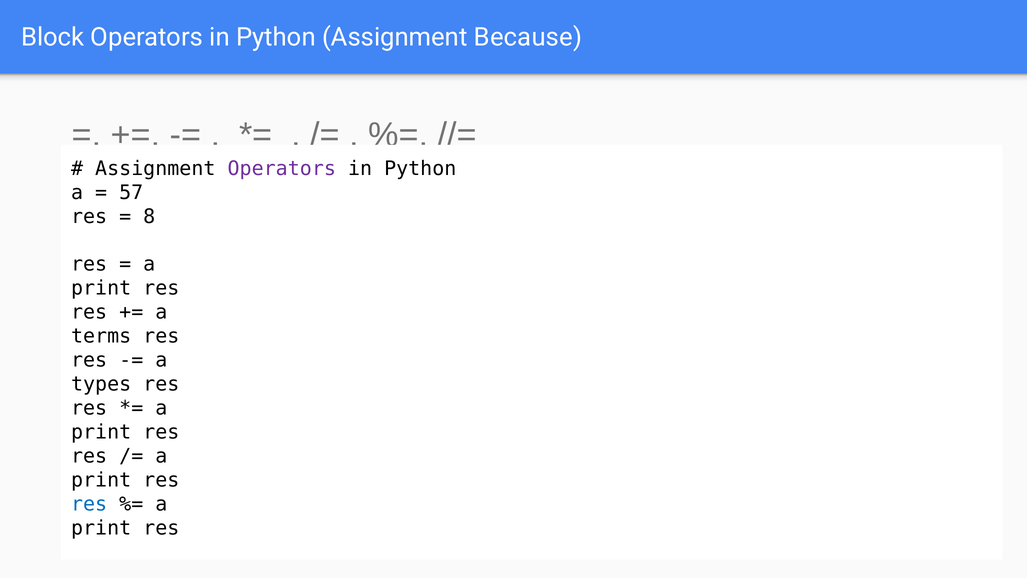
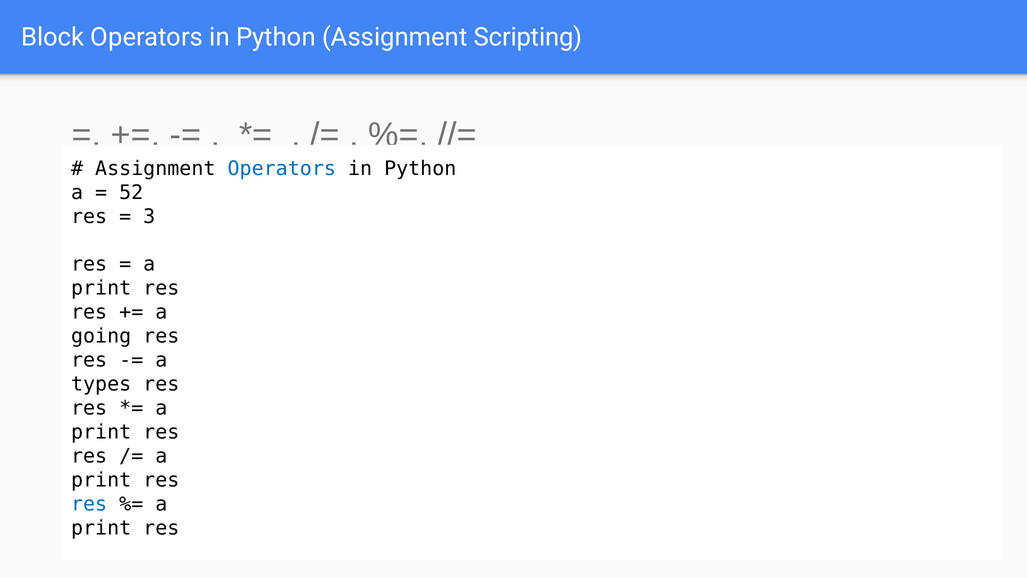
Because: Because -> Scripting
Operators at (282, 168) colour: purple -> blue
57: 57 -> 52
8: 8 -> 3
terms: terms -> going
